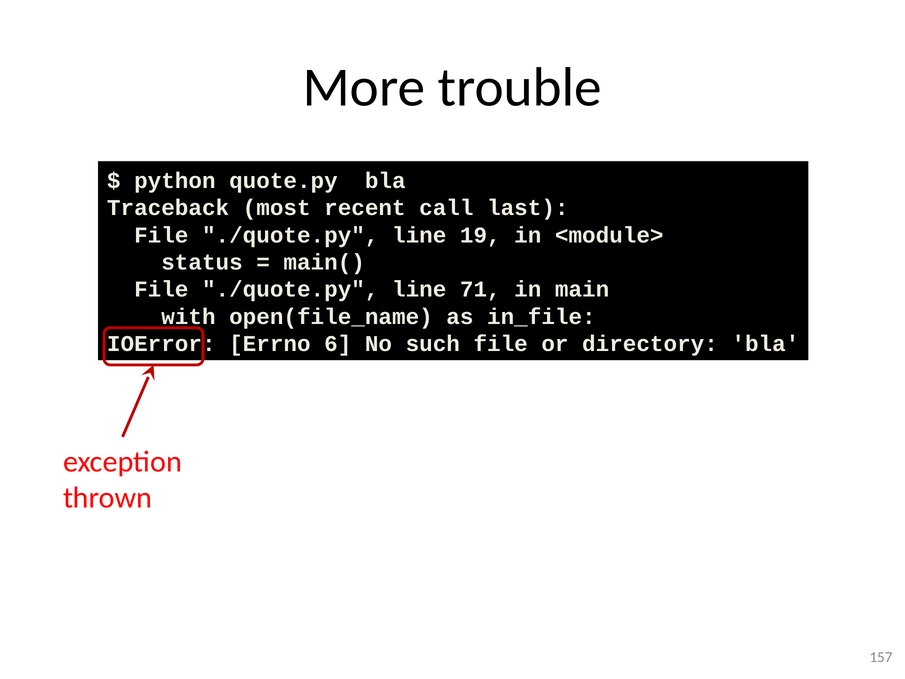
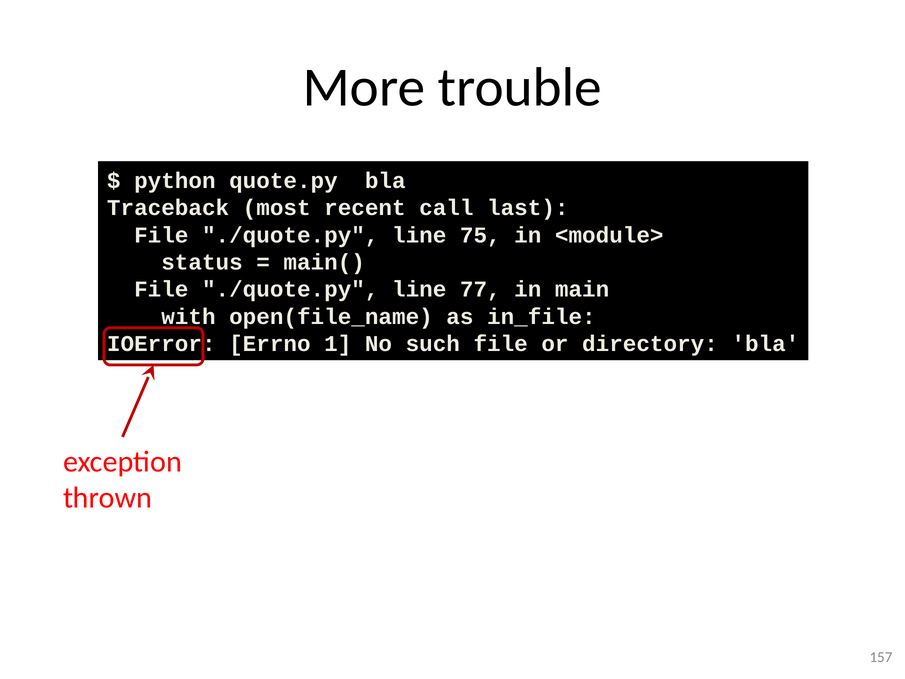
19: 19 -> 75
71: 71 -> 77
6: 6 -> 1
